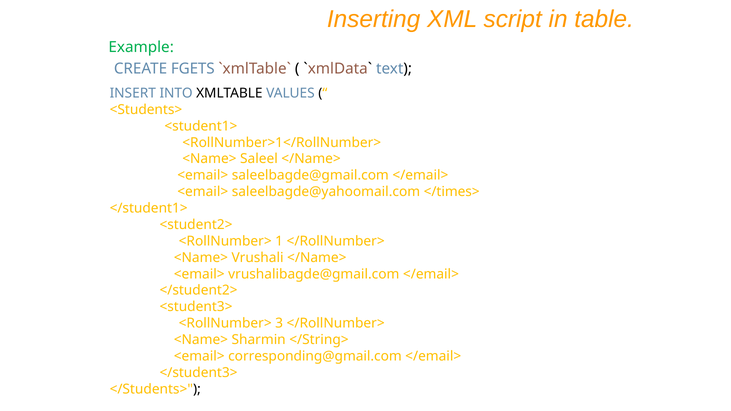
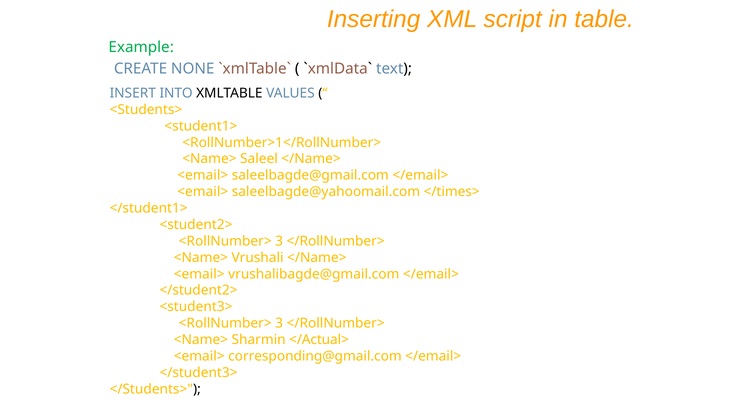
FGETS: FGETS -> NONE
1 at (279, 241): 1 -> 3
</String>: </String> -> </Actual>
